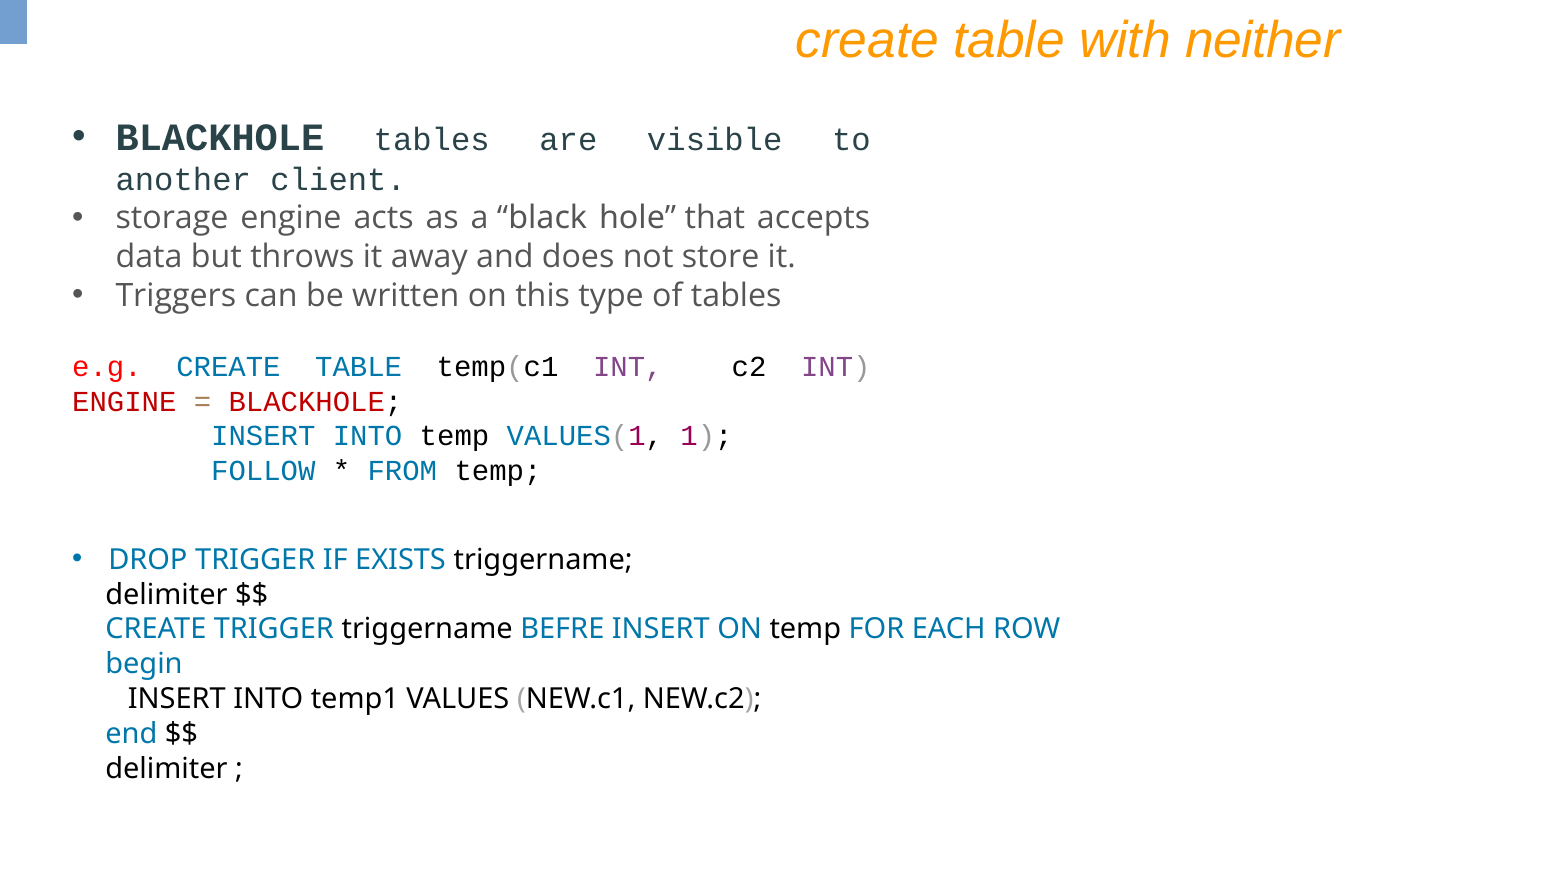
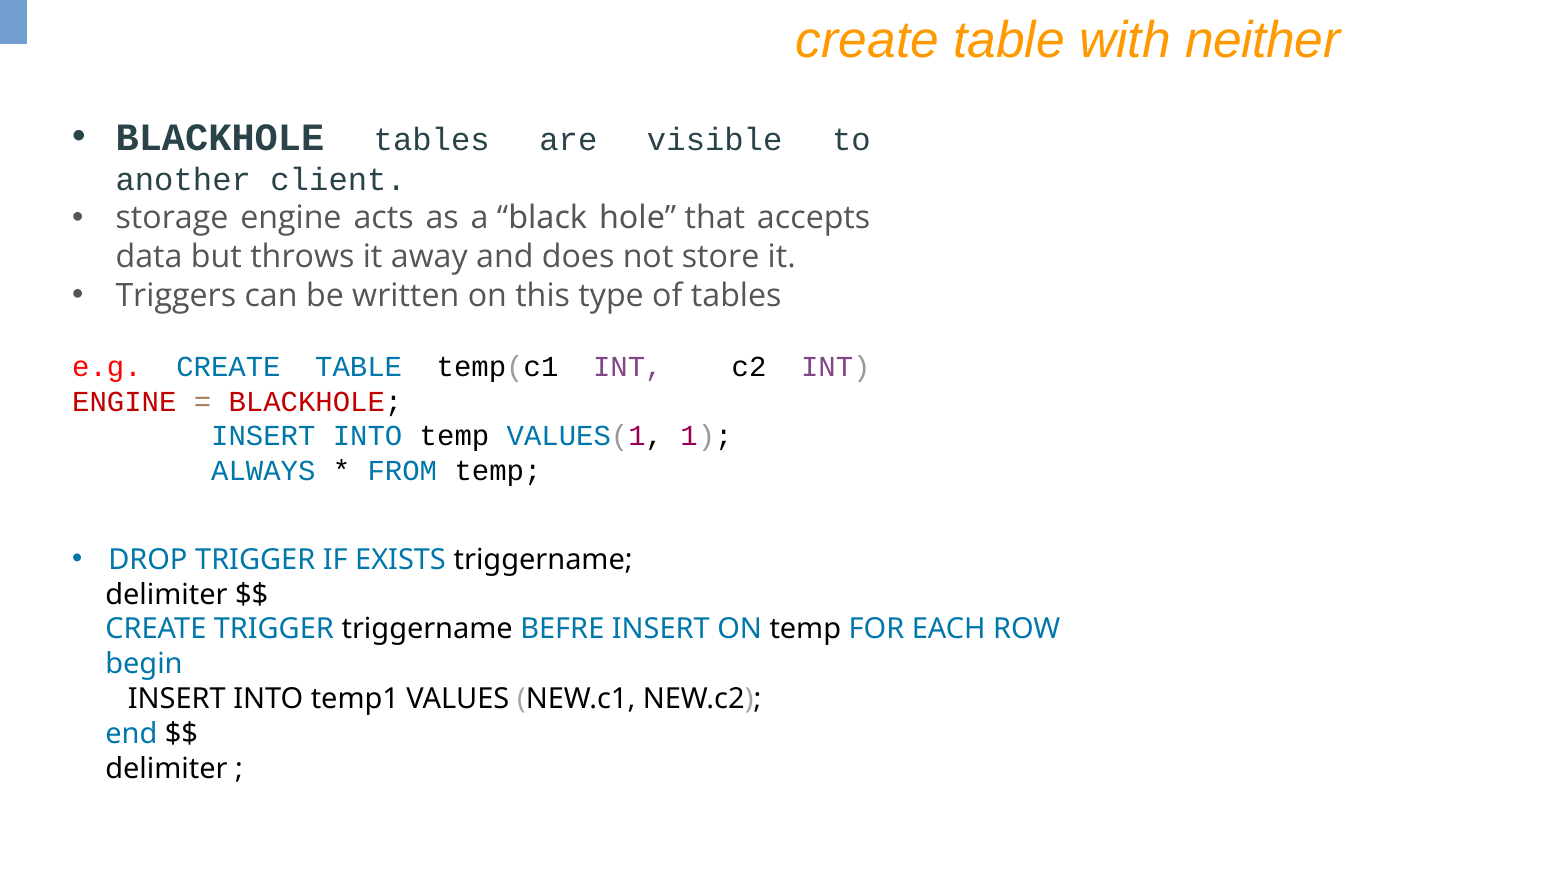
FOLLOW: FOLLOW -> ALWAYS
